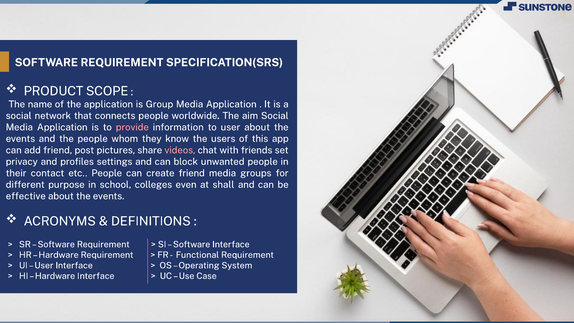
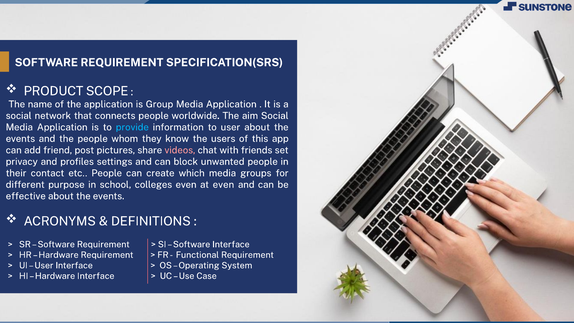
provide colour: pink -> light blue
create friend: friend -> which
at shall: shall -> even
